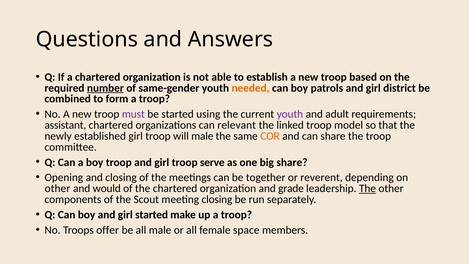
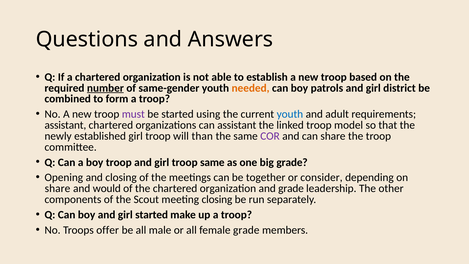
youth at (290, 114) colour: purple -> blue
can relevant: relevant -> assistant
will male: male -> than
COR colour: orange -> purple
troop serve: serve -> same
big share: share -> grade
reverent: reverent -> consider
other at (57, 188): other -> share
The at (367, 188) underline: present -> none
female space: space -> grade
